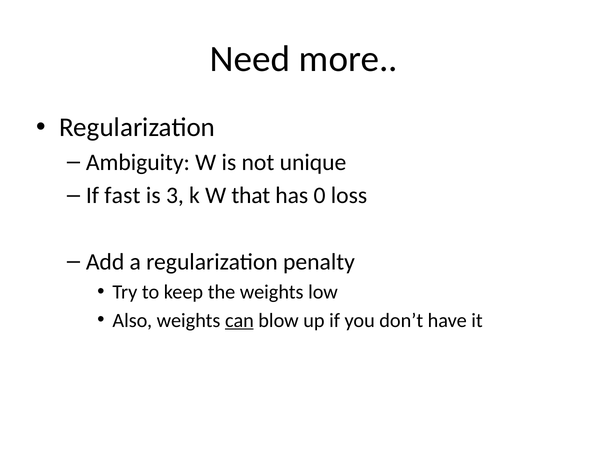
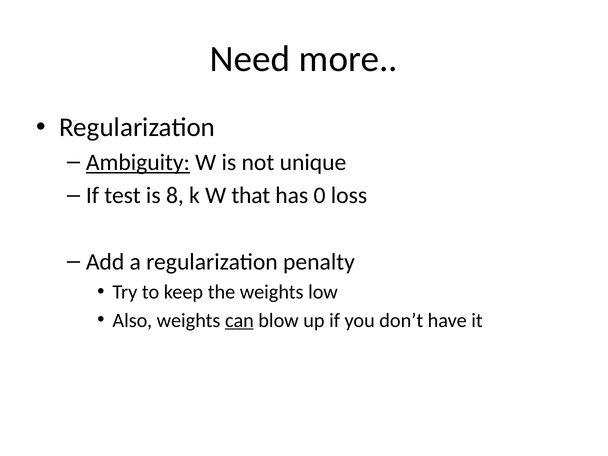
Ambiguity underline: none -> present
fast: fast -> test
3: 3 -> 8
